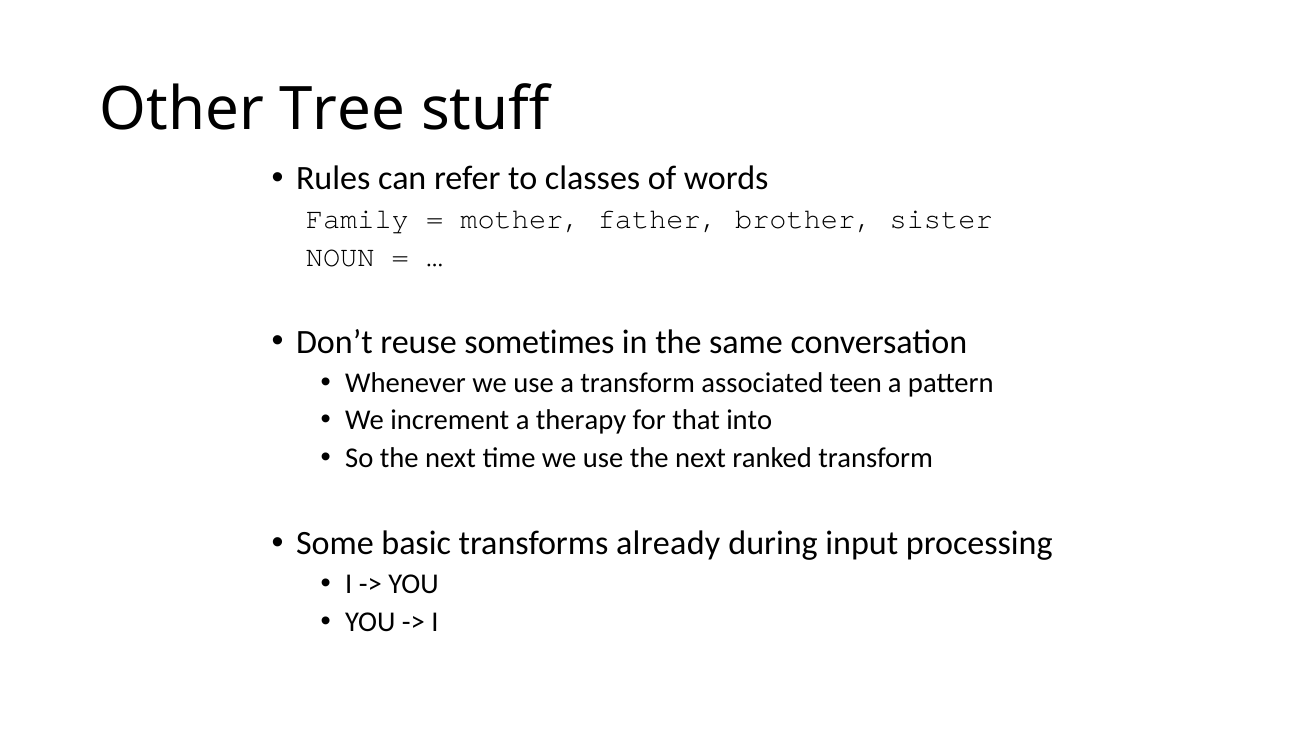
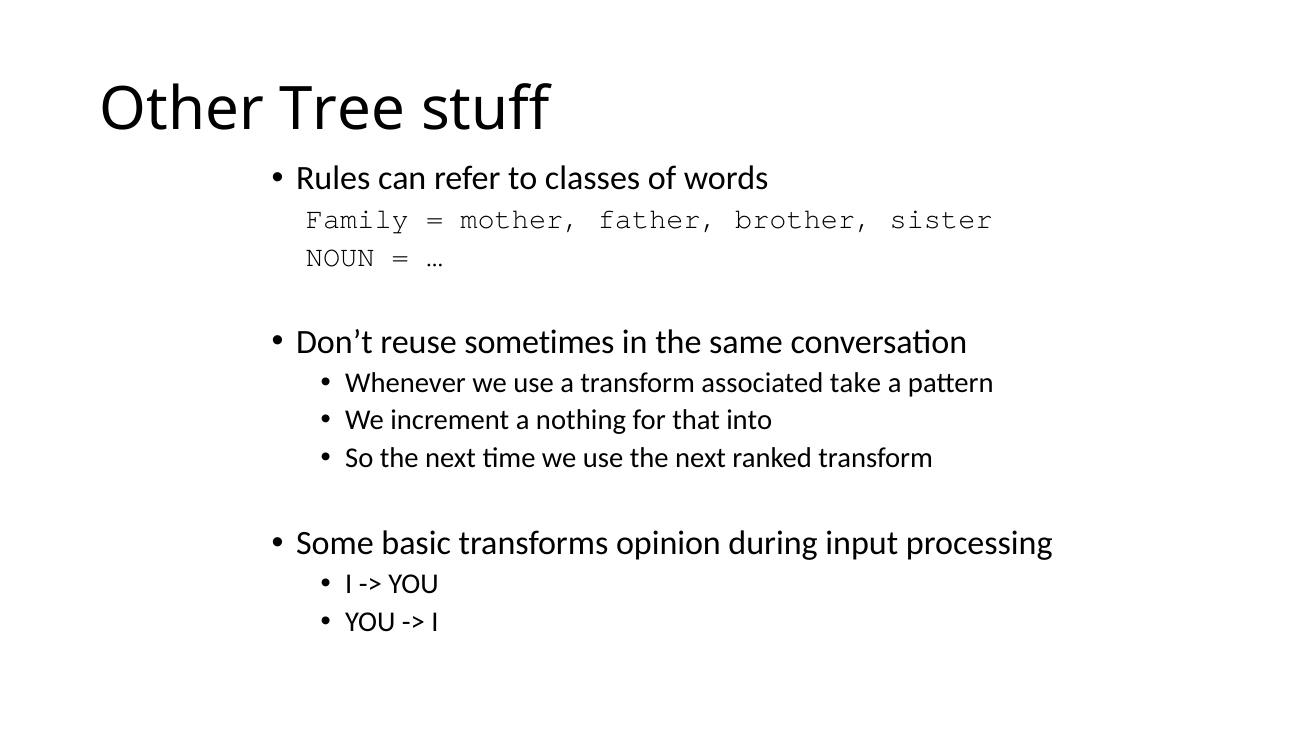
teen: teen -> take
therapy: therapy -> nothing
already: already -> opinion
